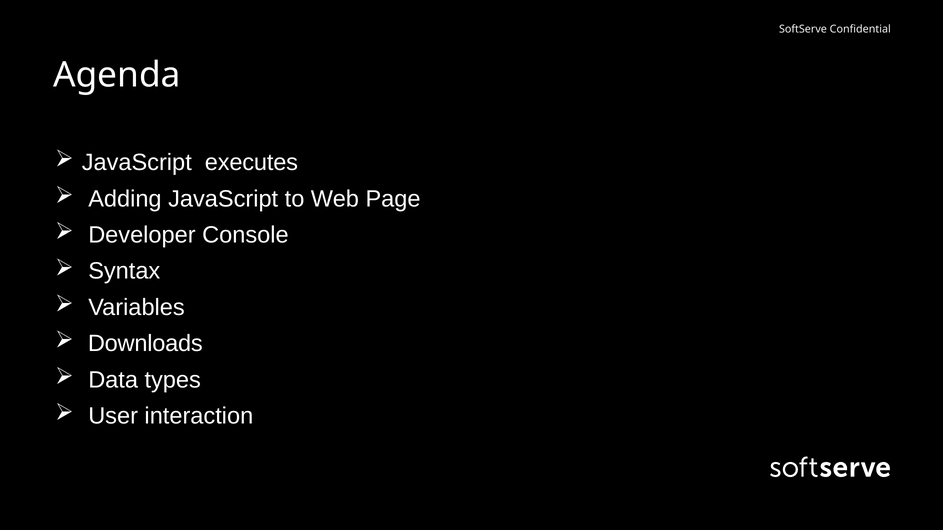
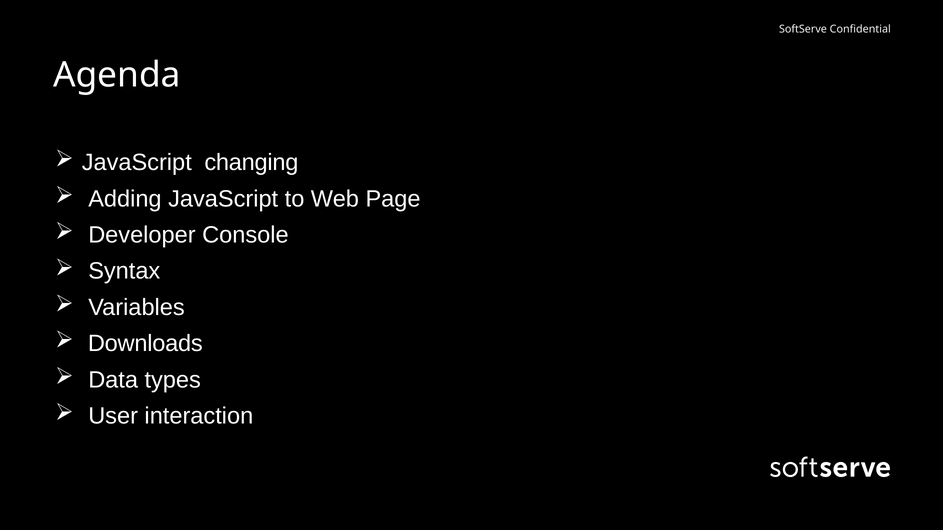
executes: executes -> changing
